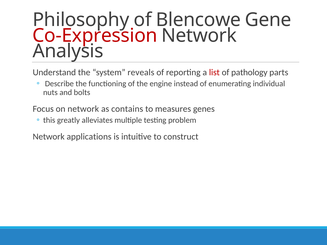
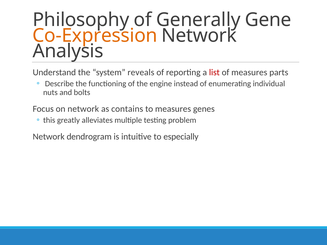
Blencowe: Blencowe -> Generally
Co-Expression colour: red -> orange
of pathology: pathology -> measures
applications: applications -> dendrogram
construct: construct -> especially
